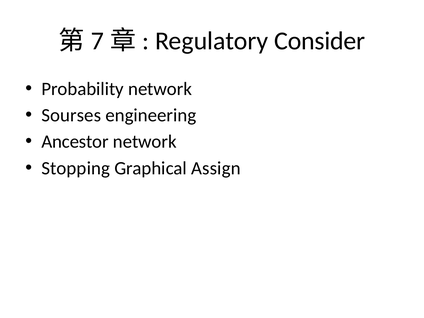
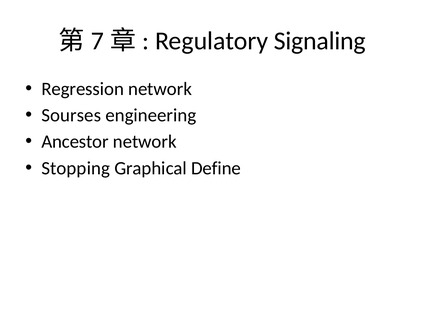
Consider: Consider -> Signaling
Probability: Probability -> Regression
Assign: Assign -> Define
